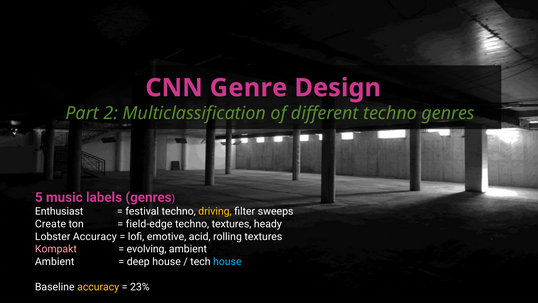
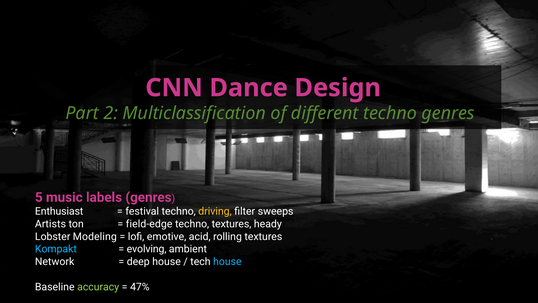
Genre: Genre -> Dance
Create: Create -> Artists
Lobster Accuracy: Accuracy -> Modeling
Kompakt colour: pink -> light blue
Ambient at (55, 261): Ambient -> Network
accuracy at (98, 287) colour: yellow -> light green
23%: 23% -> 47%
